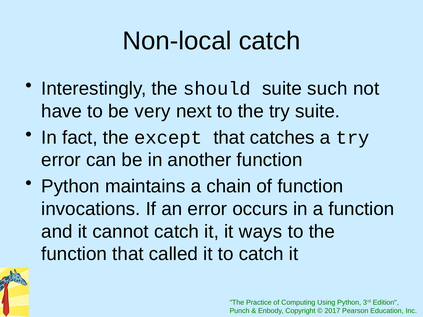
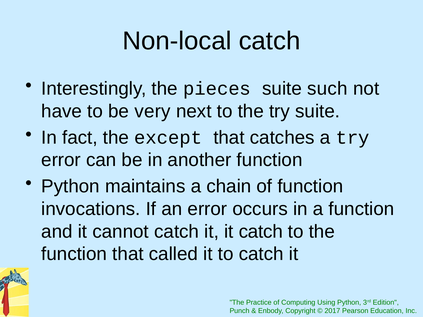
should: should -> pieces
it ways: ways -> catch
